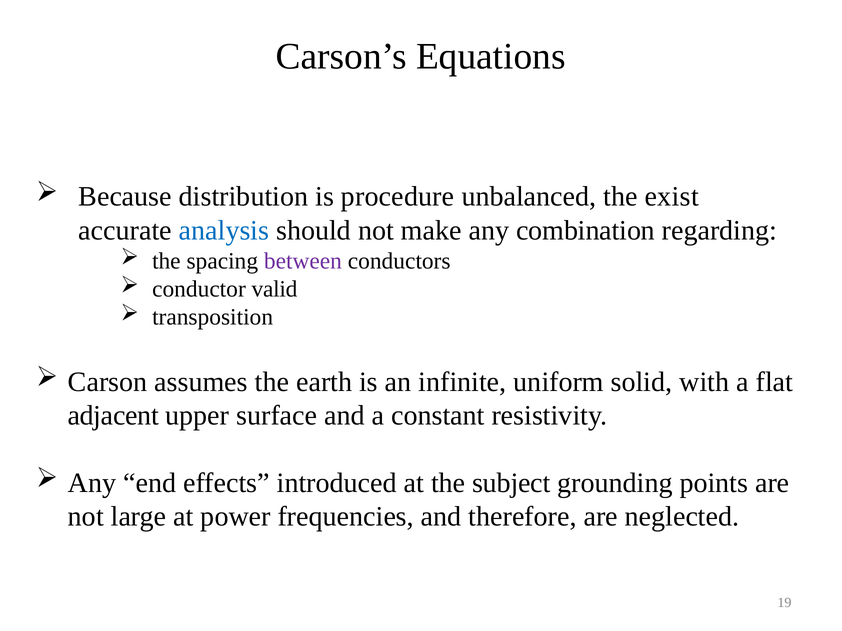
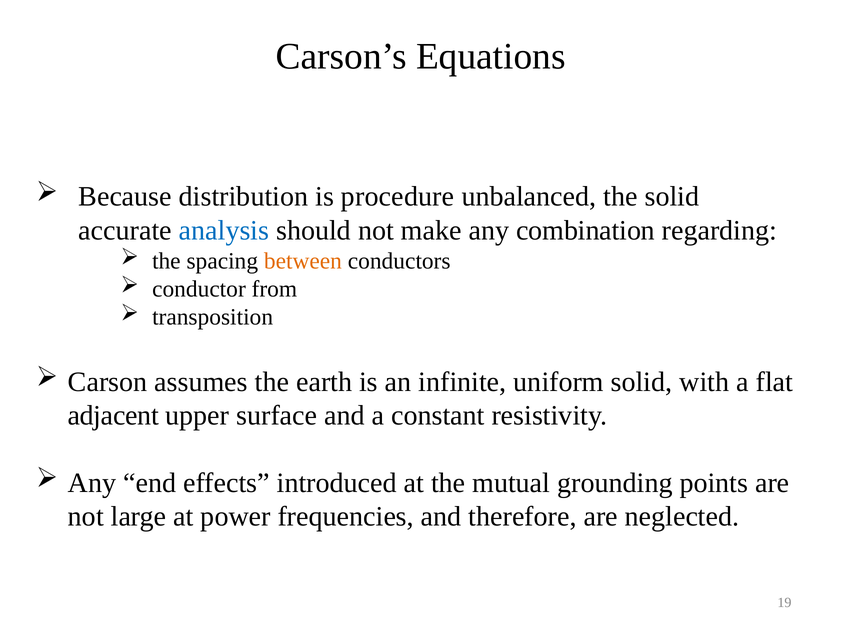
the exist: exist -> solid
between colour: purple -> orange
valid: valid -> from
subject: subject -> mutual
